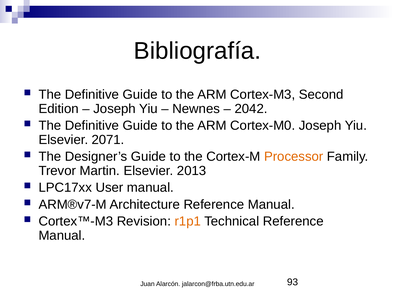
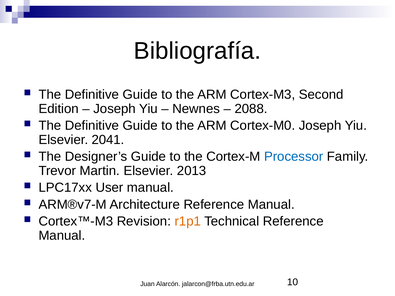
2042: 2042 -> 2088
2071: 2071 -> 2041
Processor colour: orange -> blue
93: 93 -> 10
